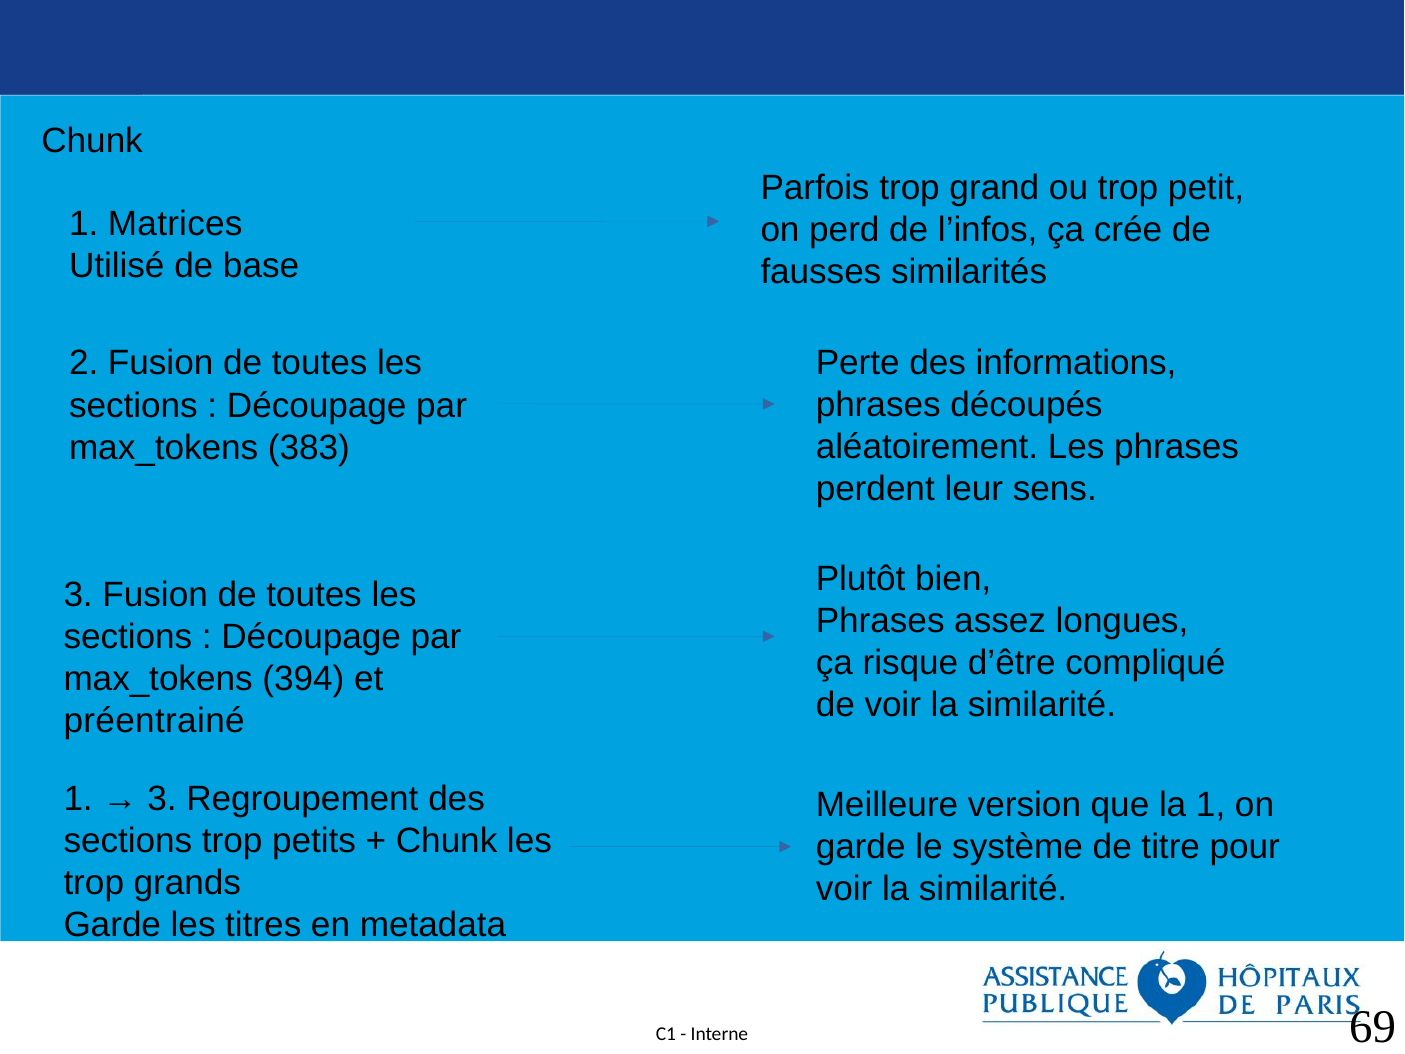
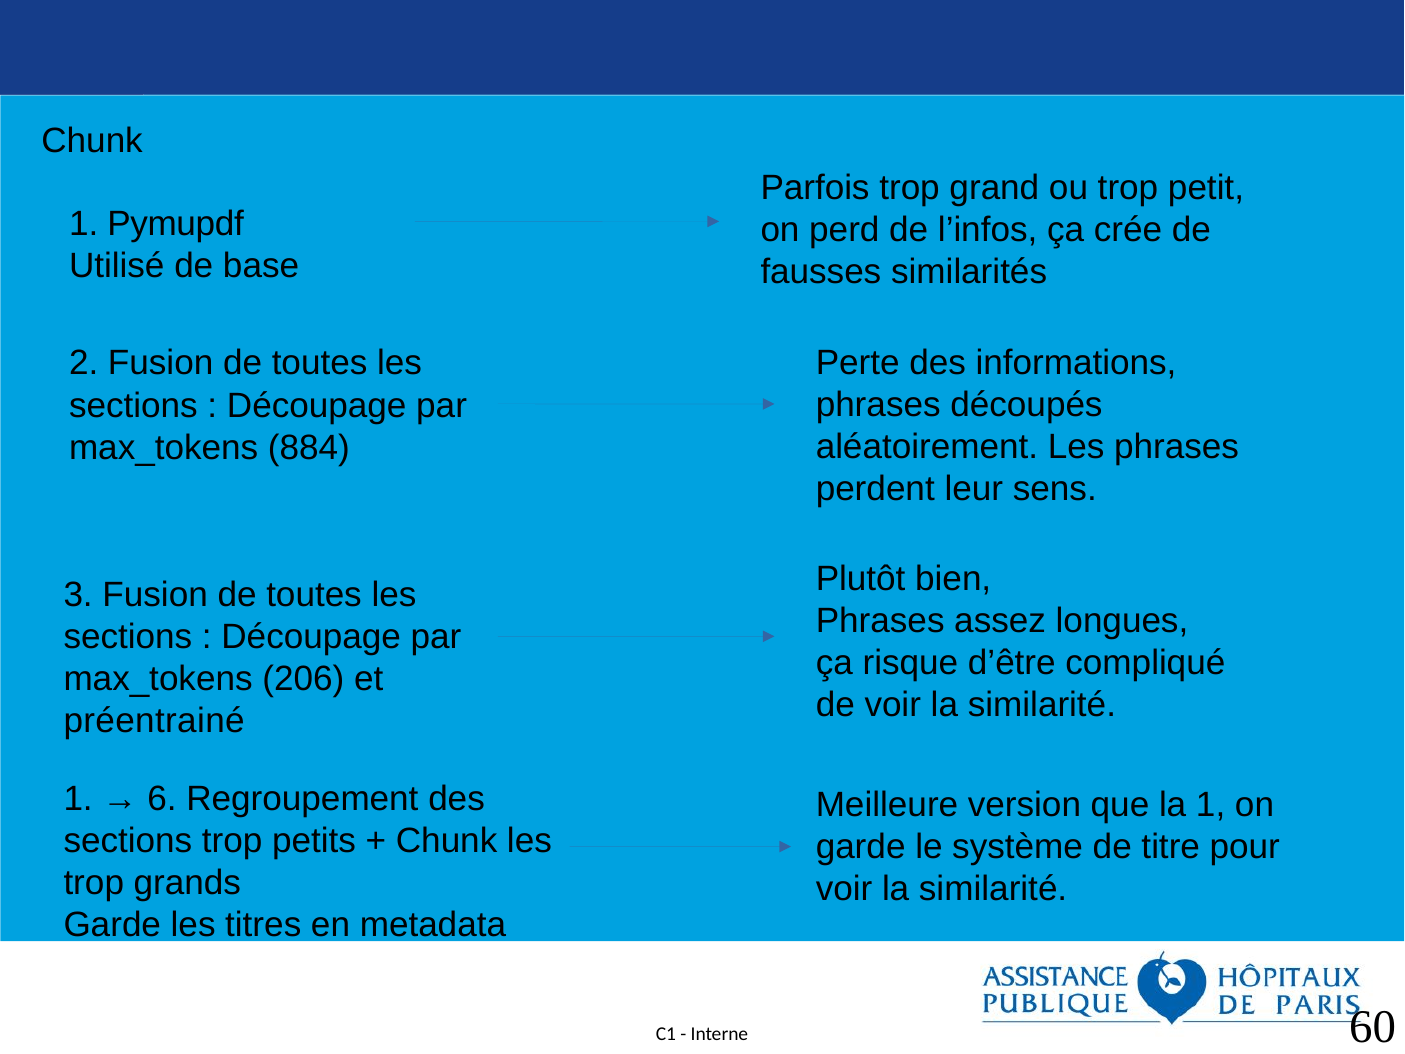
Matrices: Matrices -> Pymupdf
383: 383 -> 884
394: 394 -> 206
3 at (162, 798): 3 -> 6
69: 69 -> 60
